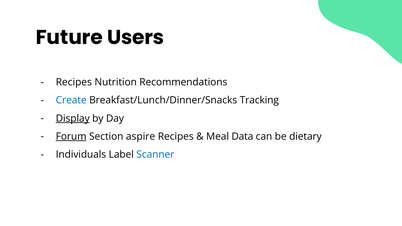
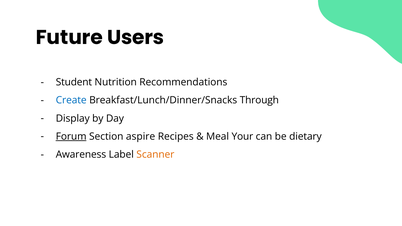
Recipes at (74, 82): Recipes -> Student
Tracking: Tracking -> Through
Display underline: present -> none
Data: Data -> Your
Individuals: Individuals -> Awareness
Scanner colour: blue -> orange
